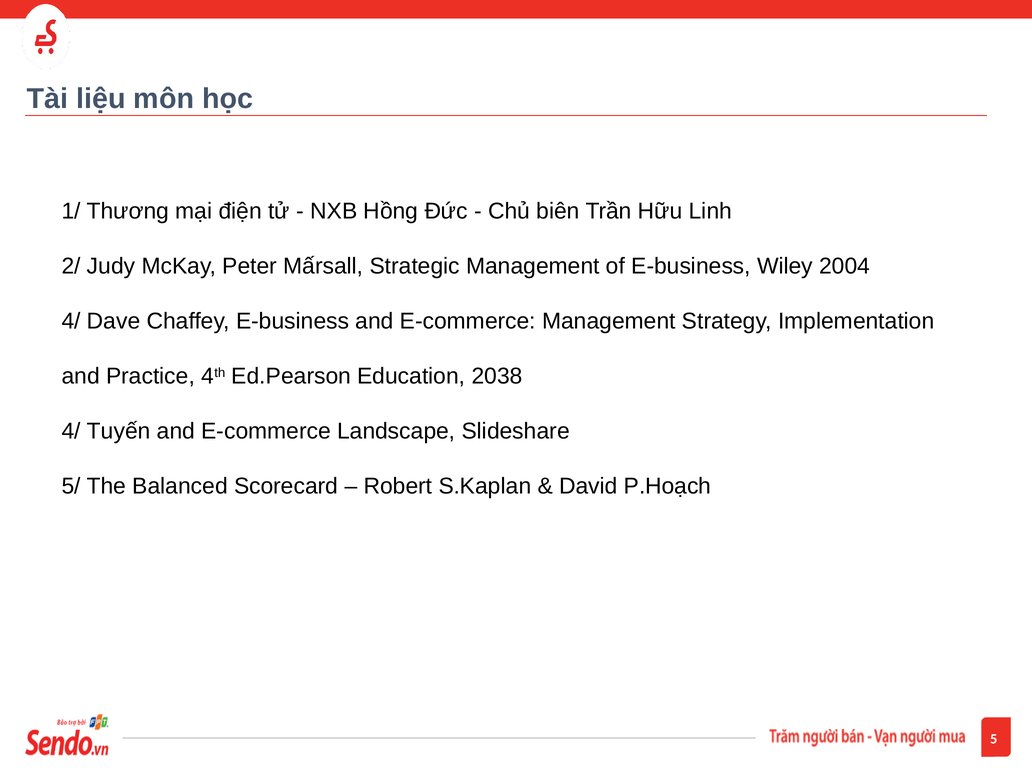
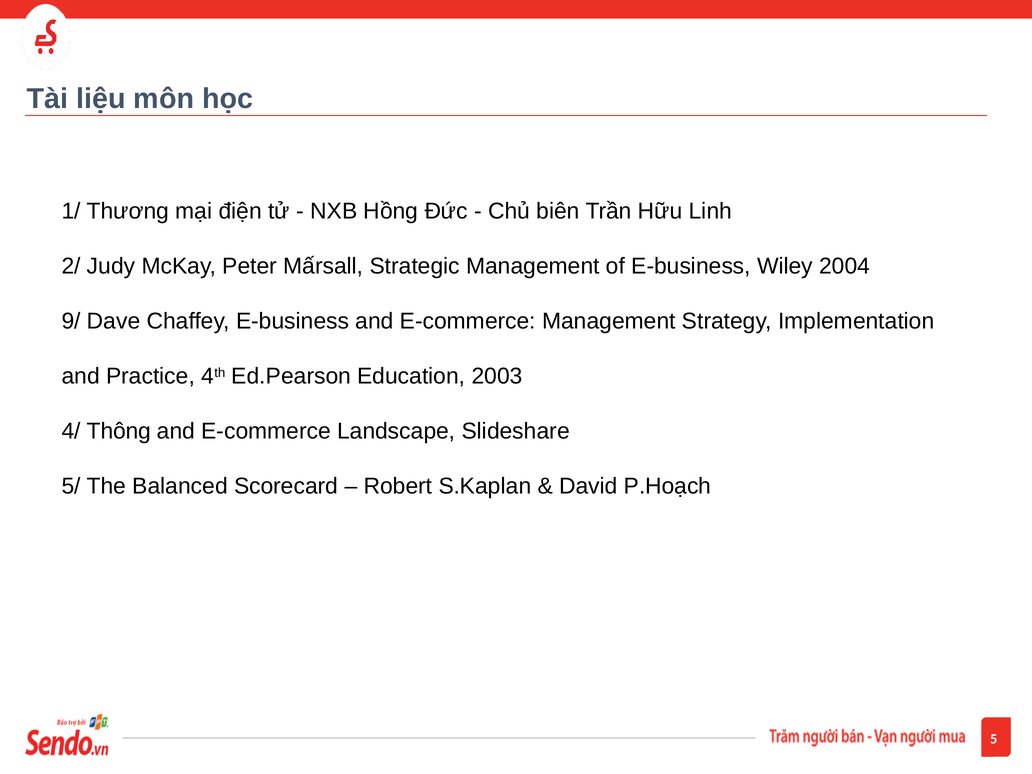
4/ at (71, 321): 4/ -> 9/
2038: 2038 -> 2003
Tuyến: Tuyến -> Thông
